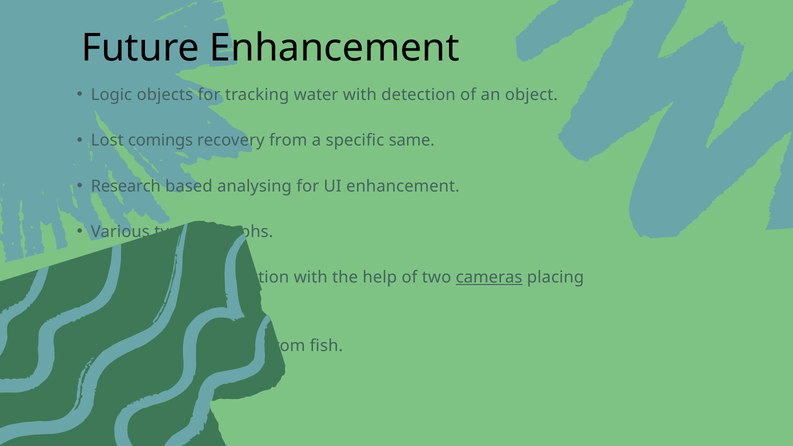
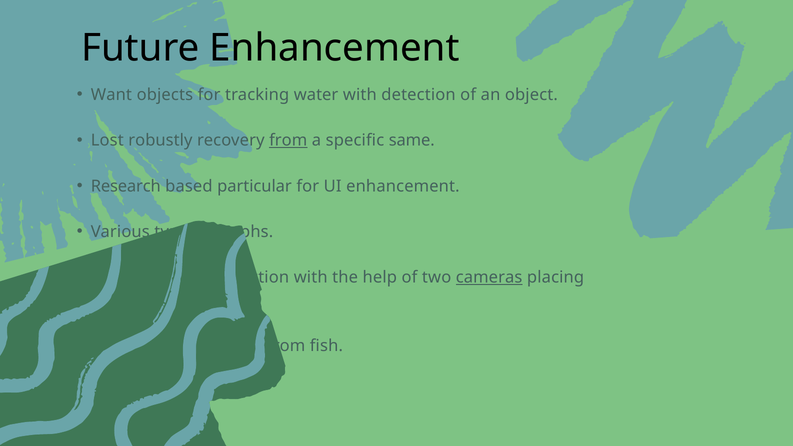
Logic: Logic -> Want
comings: comings -> robustly
from at (288, 141) underline: none -> present
analysing: analysing -> particular
